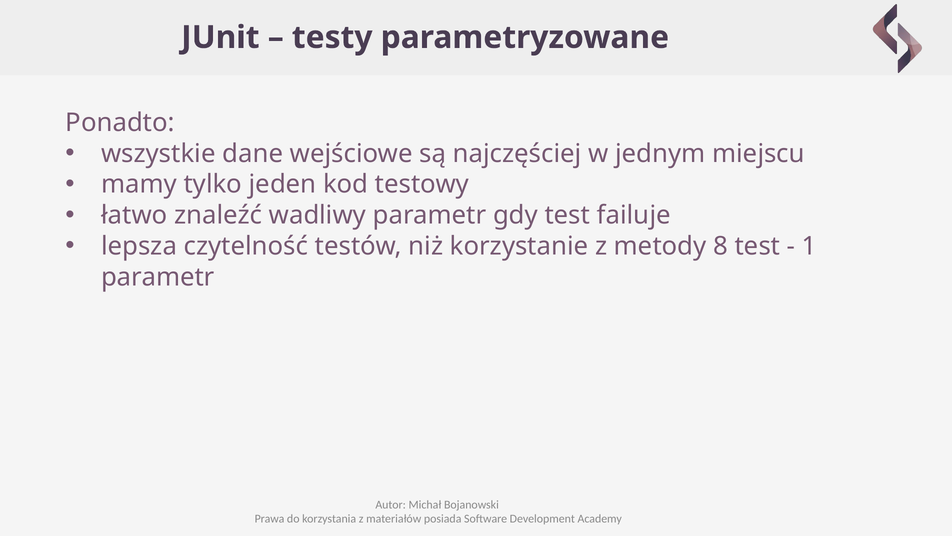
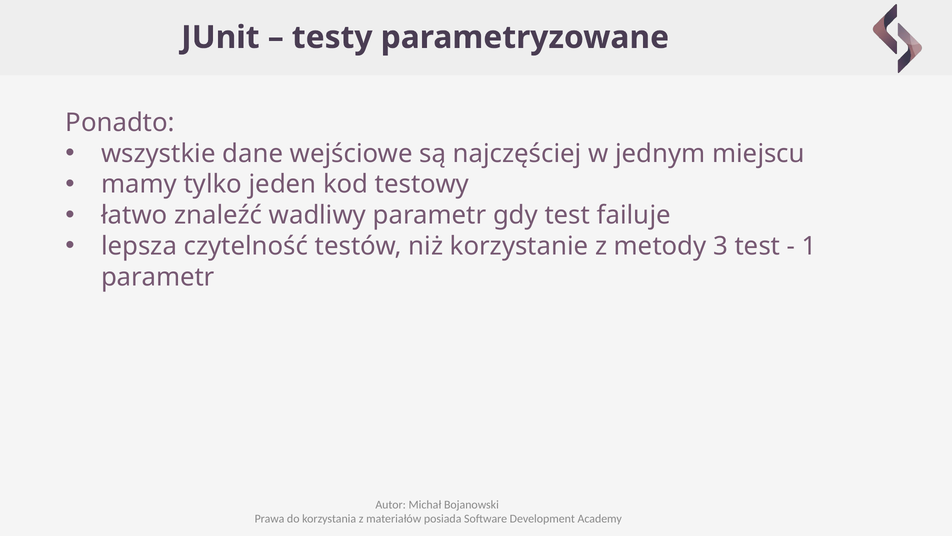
8: 8 -> 3
